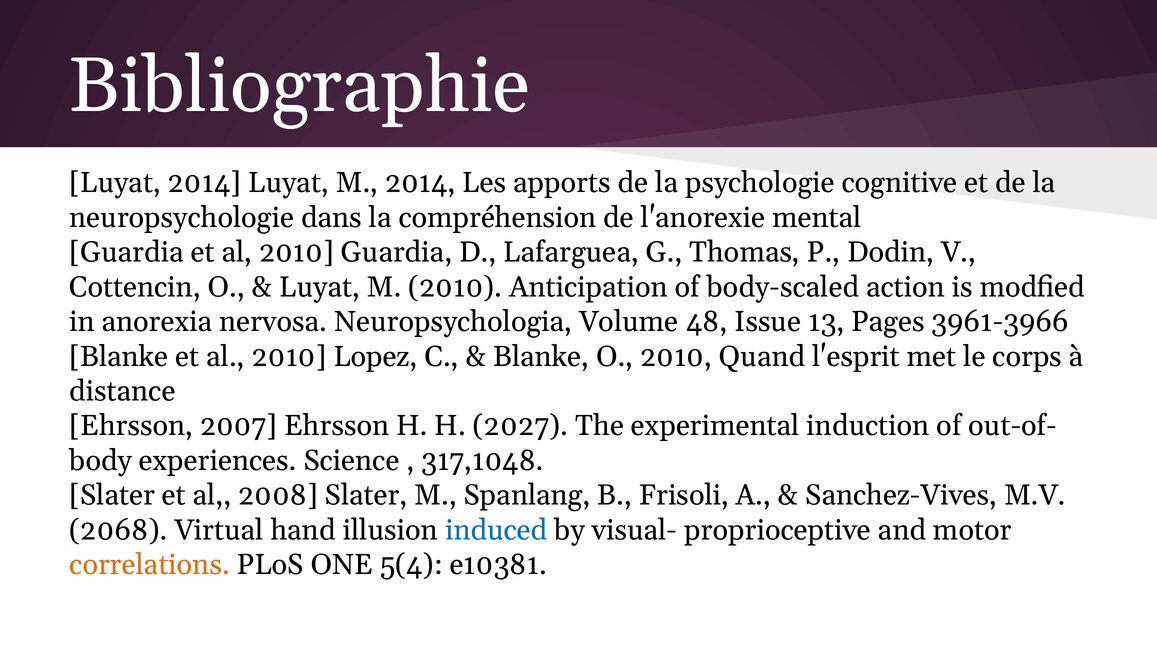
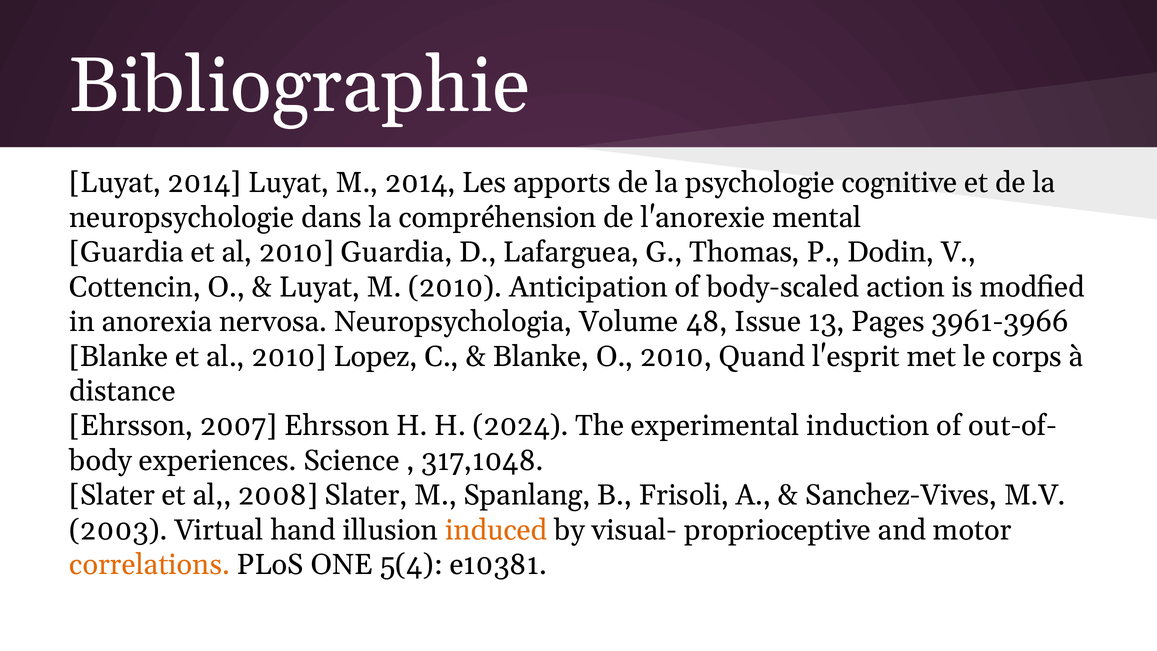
2027: 2027 -> 2024
2068: 2068 -> 2003
induced colour: blue -> orange
